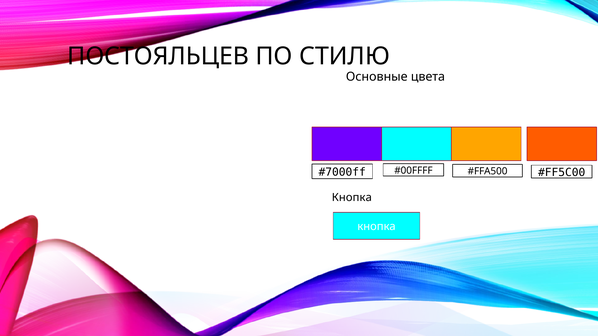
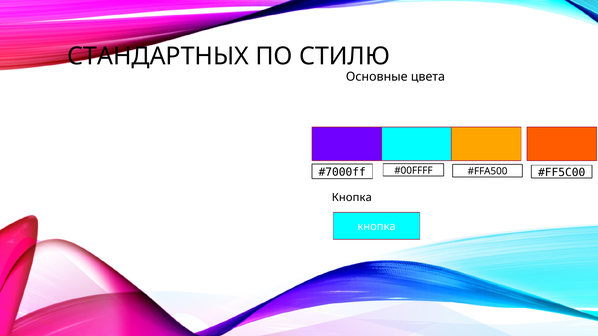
ПОСТОЯЛЬЦЕВ: ПОСТОЯЛЬЦЕВ -> СТАНДАРТНЫХ
